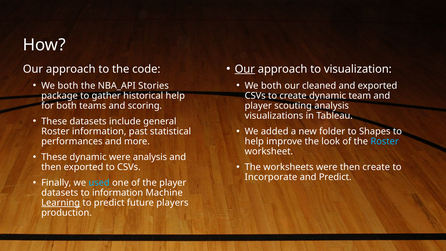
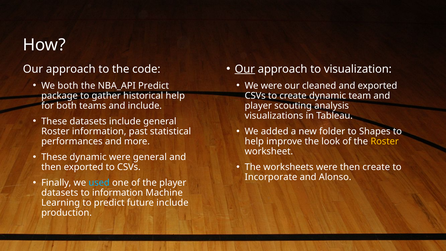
NBA_API Stories: Stories -> Predict
both at (271, 86): both -> were
and scoring: scoring -> include
Roster at (385, 141) colour: light blue -> yellow
were analysis: analysis -> general
and Predict: Predict -> Alonso
Learning underline: present -> none
future players: players -> include
